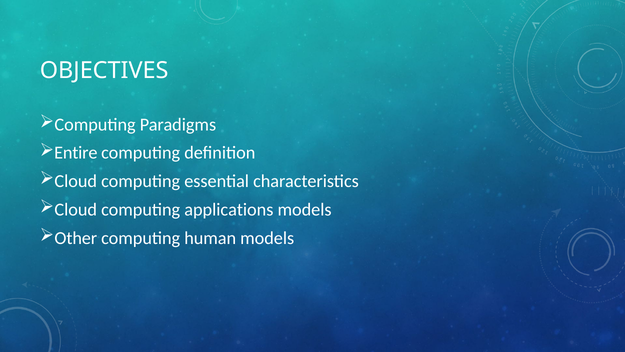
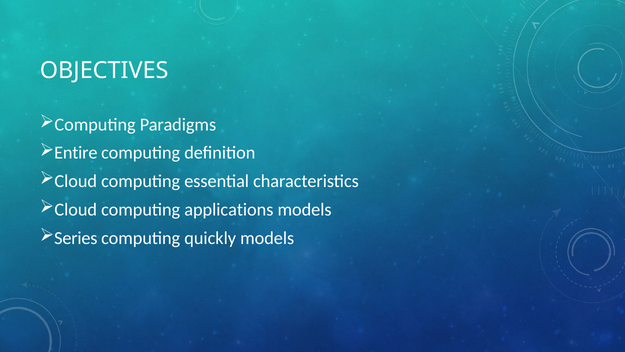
Other: Other -> Series
human: human -> quickly
